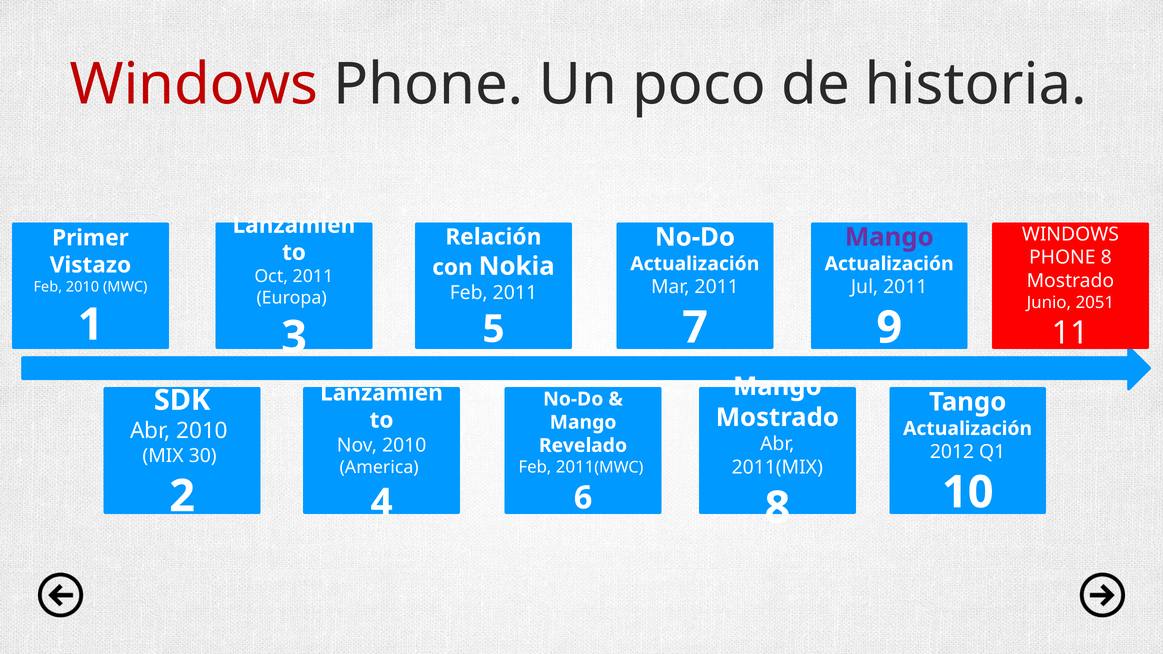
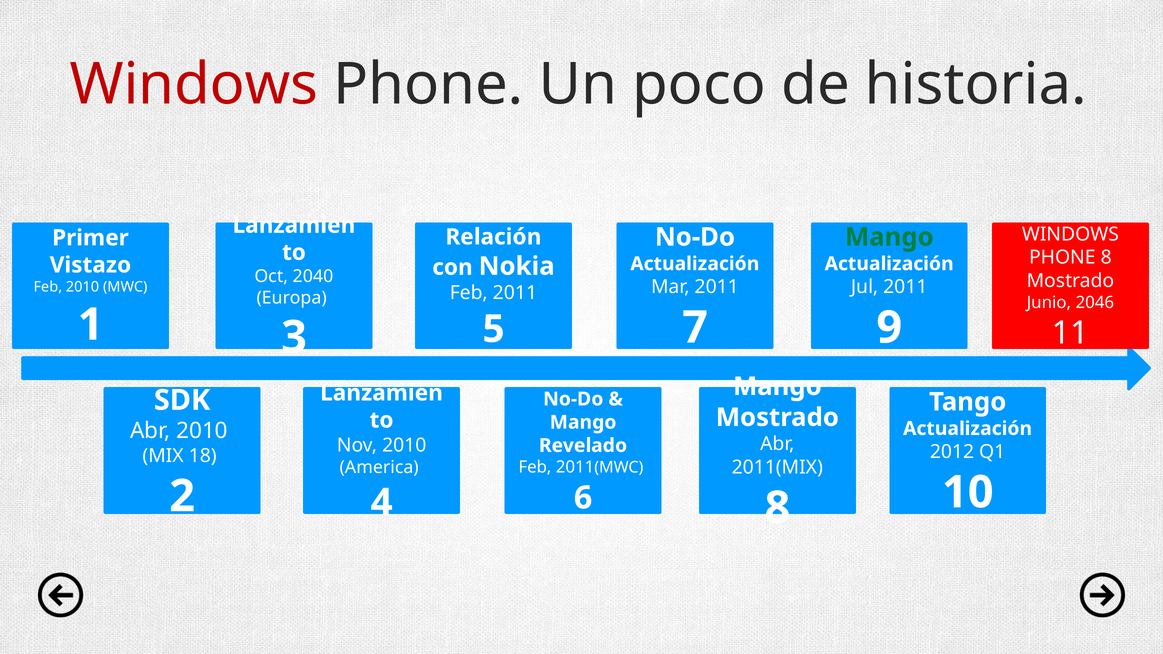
Mango at (889, 237) colour: purple -> green
Oct 2011: 2011 -> 2040
2051: 2051 -> 2046
30: 30 -> 18
